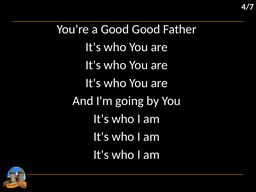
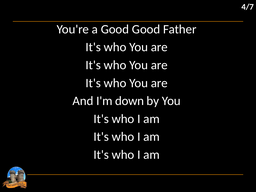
going: going -> down
